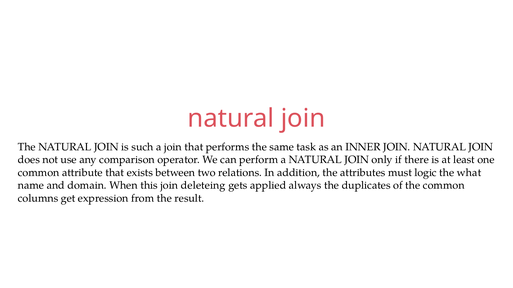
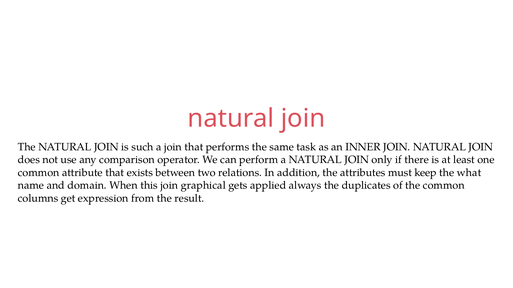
logic: logic -> keep
deleteing: deleteing -> graphical
